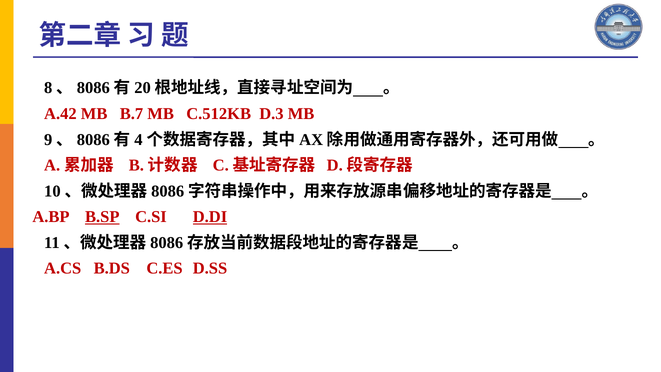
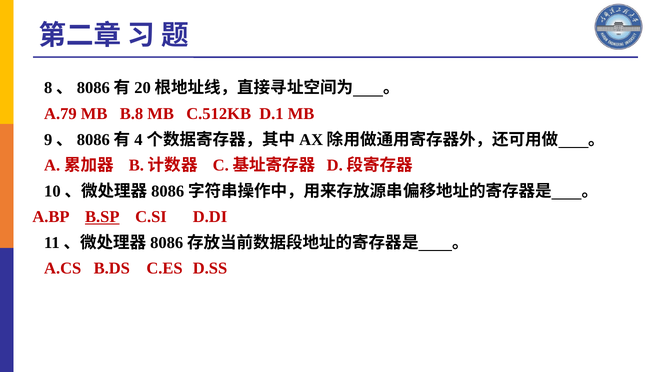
A.42: A.42 -> A.79
B.7: B.7 -> B.8
D.3: D.3 -> D.1
D.DI underline: present -> none
